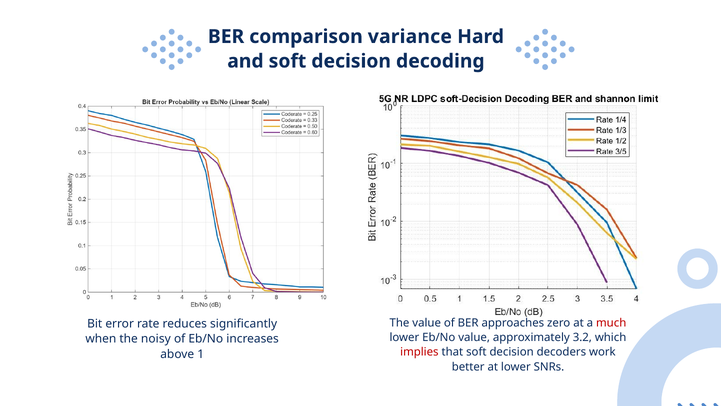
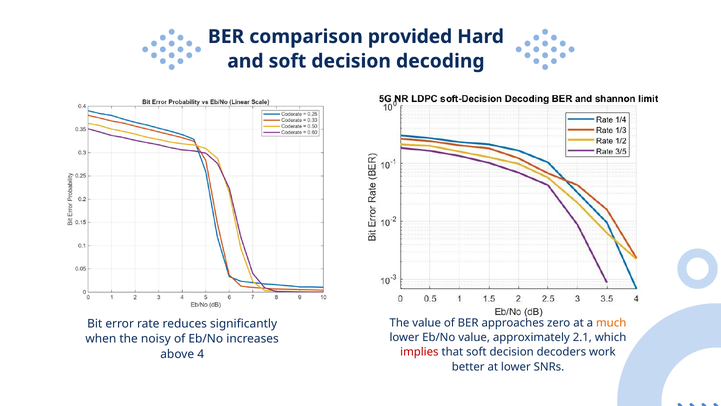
variance: variance -> provided
much colour: red -> orange
3.2: 3.2 -> 2.1
1: 1 -> 4
